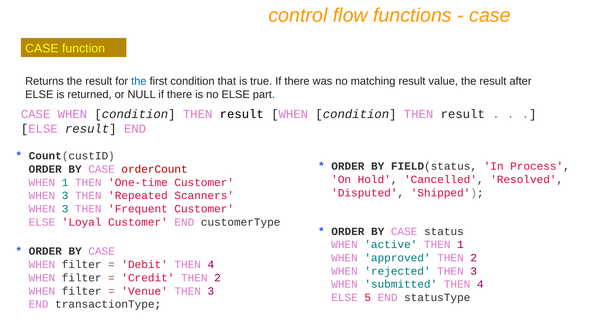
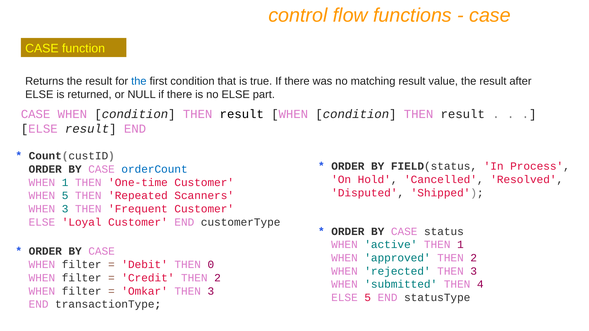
orderCount colour: red -> blue
3 at (65, 196): 3 -> 5
Debit THEN 4: 4 -> 0
Venue: Venue -> Omkar
